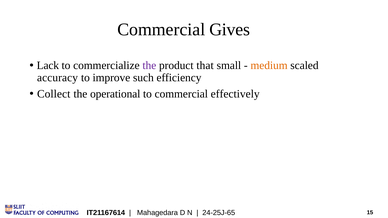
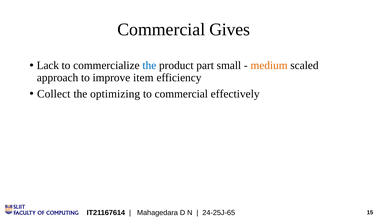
the at (149, 66) colour: purple -> blue
that: that -> part
accuracy: accuracy -> approach
such: such -> item
operational: operational -> optimizing
